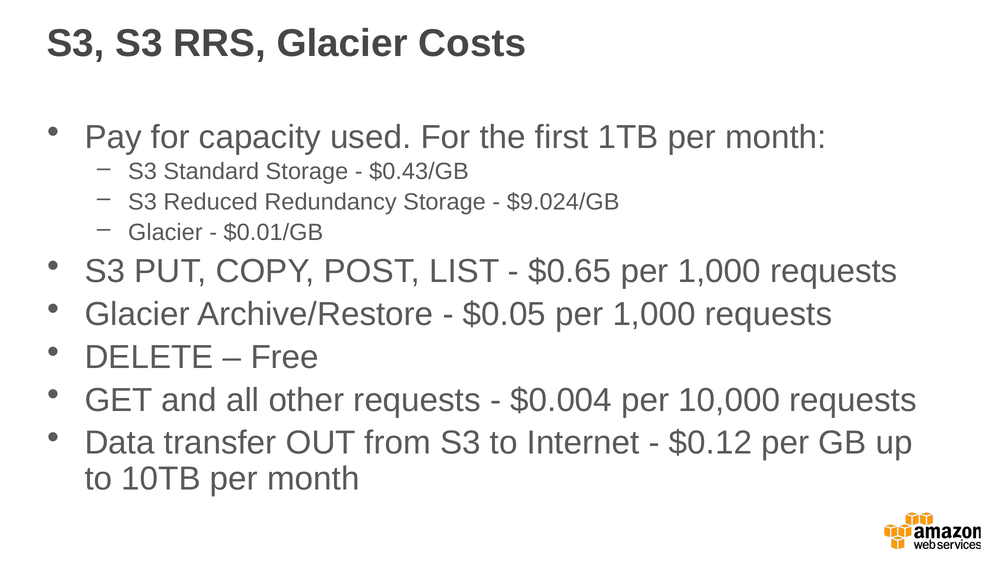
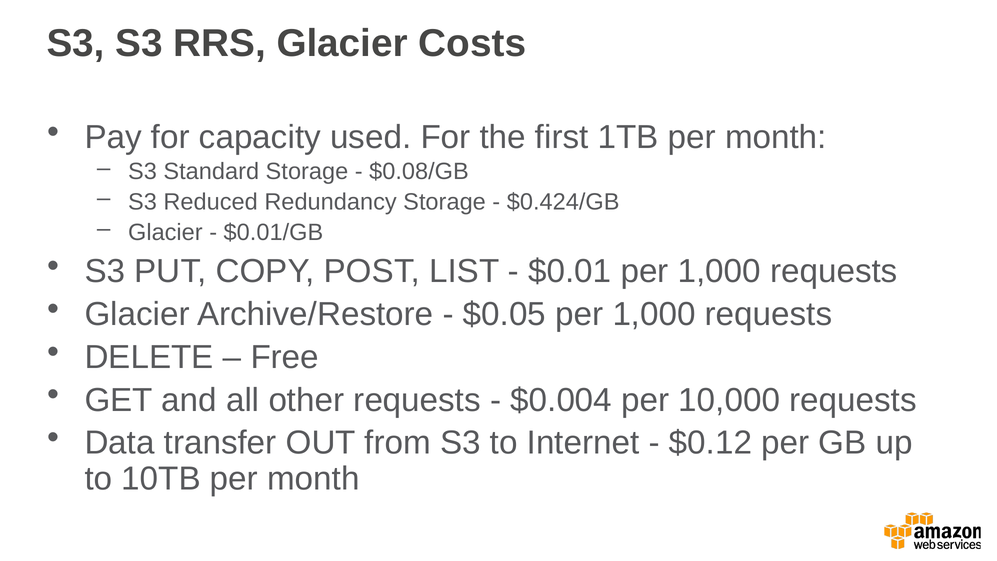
$0.43/GB: $0.43/GB -> $0.08/GB
$9.024/GB: $9.024/GB -> $0.424/GB
$0.65: $0.65 -> $0.01
